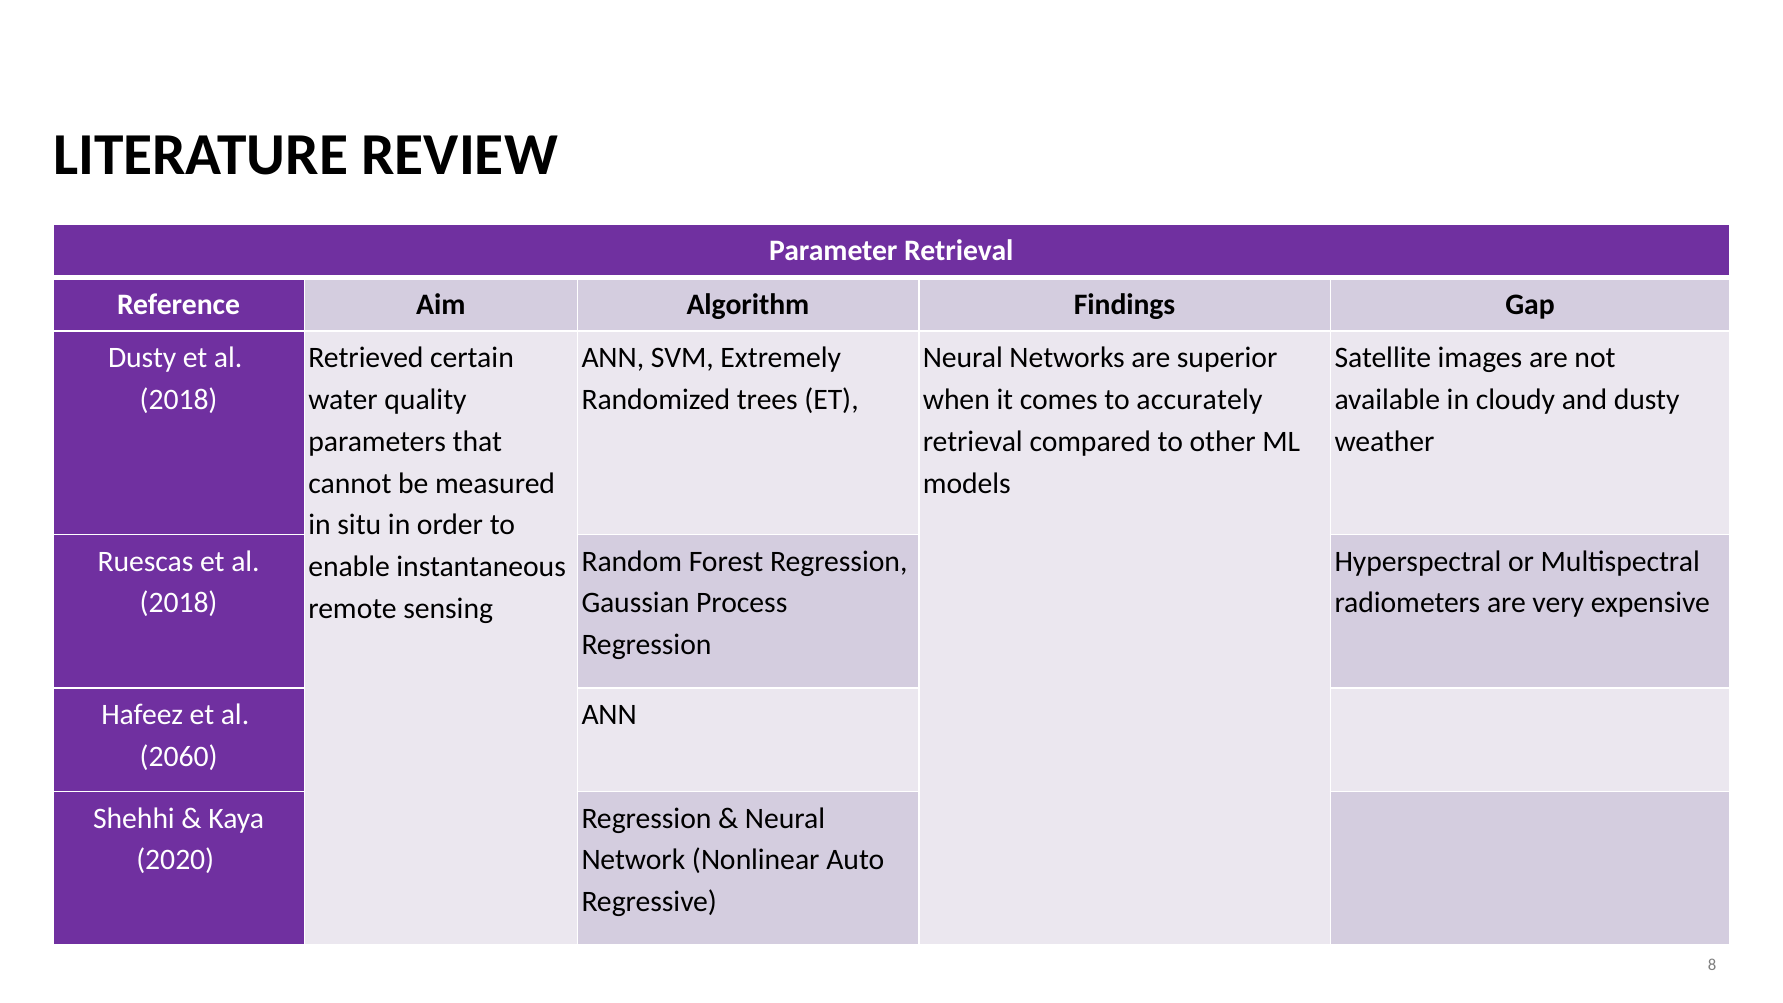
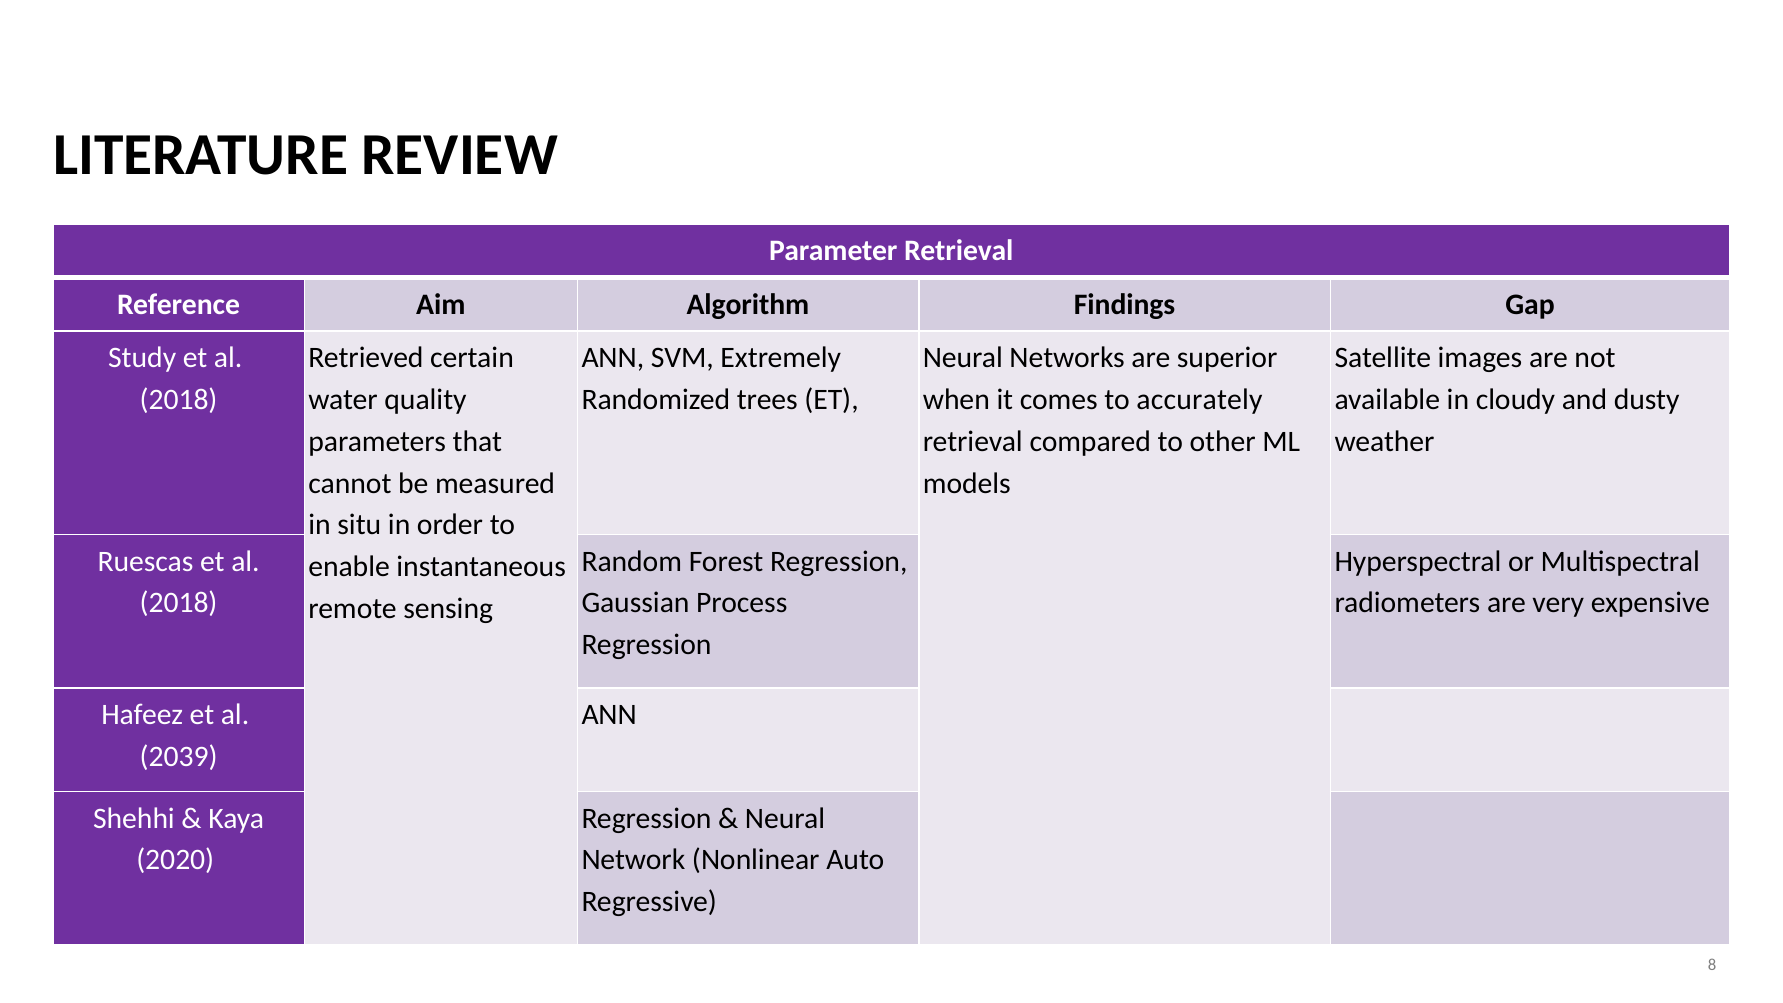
Dusty at (142, 358): Dusty -> Study
2060: 2060 -> 2039
